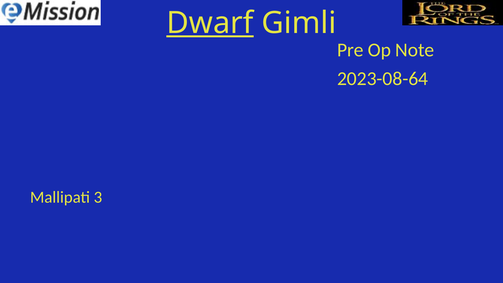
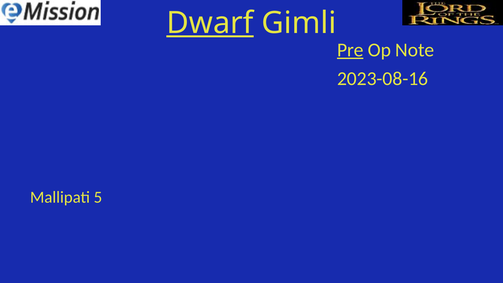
Pre underline: none -> present
2023-08-64: 2023-08-64 -> 2023-08-16
3: 3 -> 5
